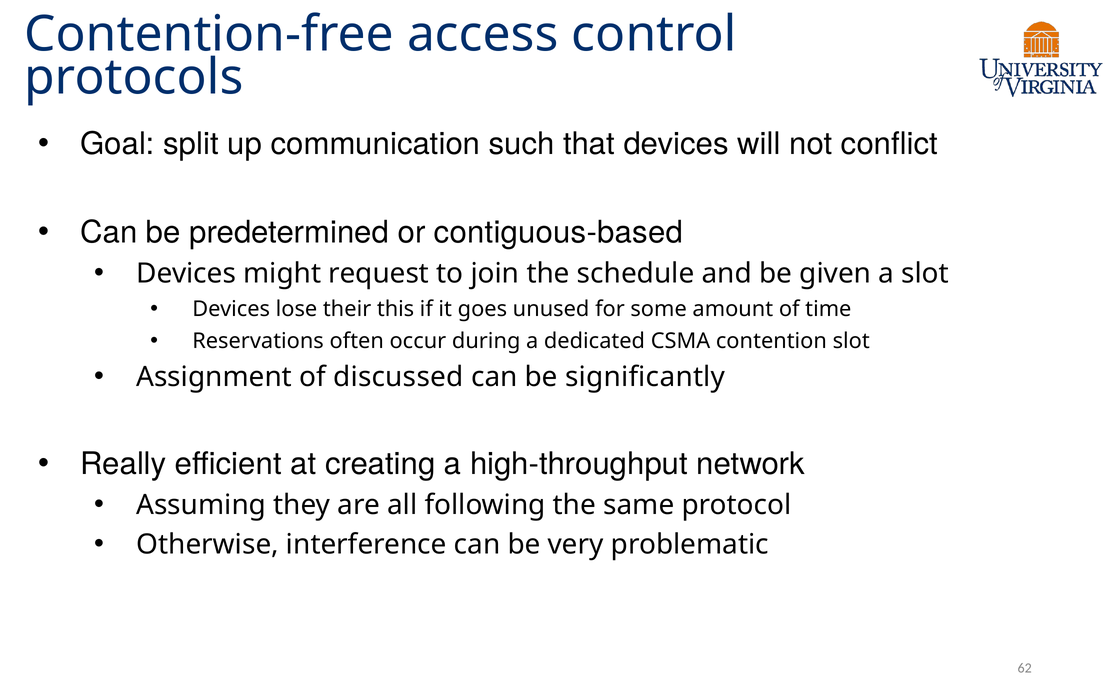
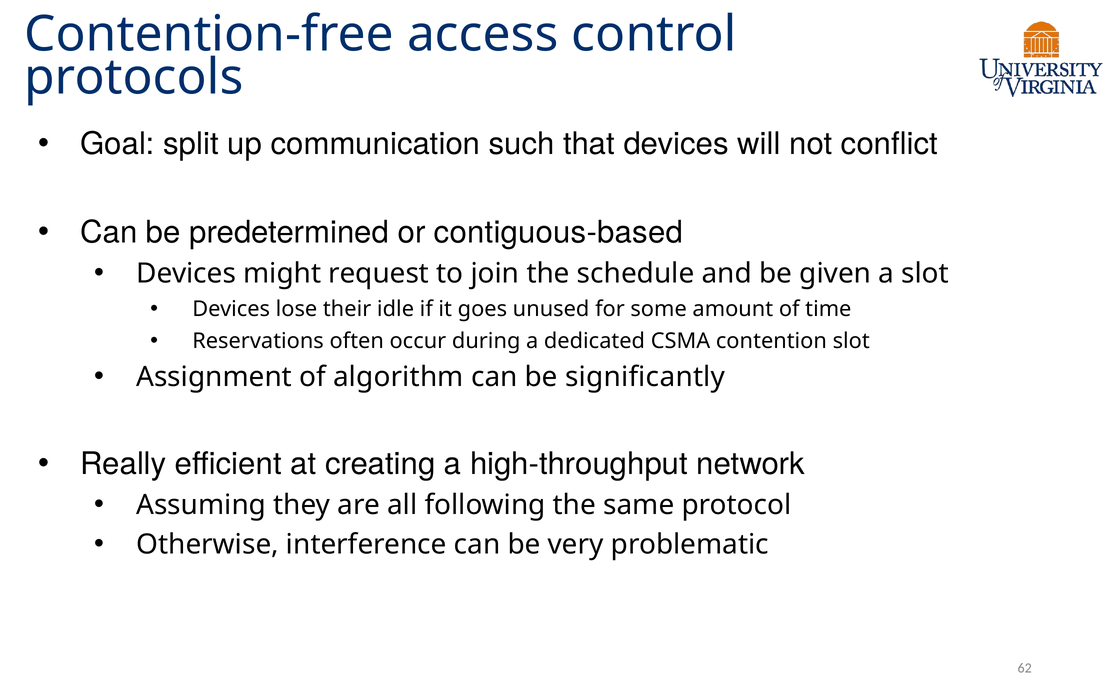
this: this -> idle
discussed: discussed -> algorithm
